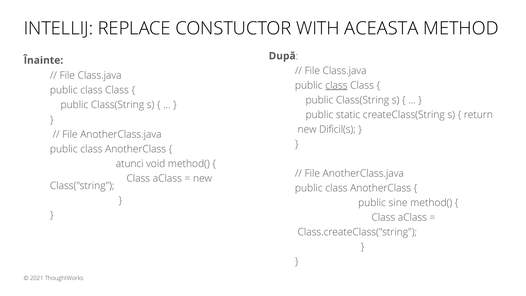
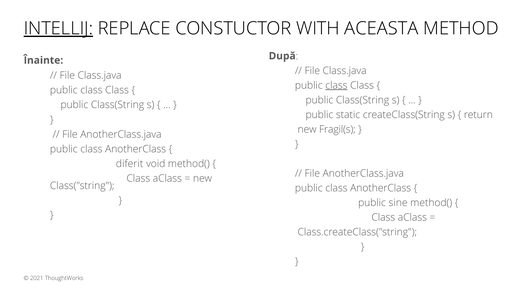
INTELLIJ underline: none -> present
Dificil(s: Dificil(s -> Fragil(s
atunci: atunci -> diferit
